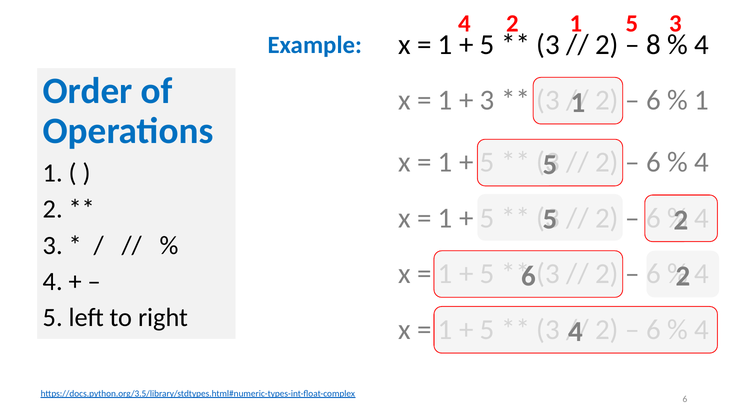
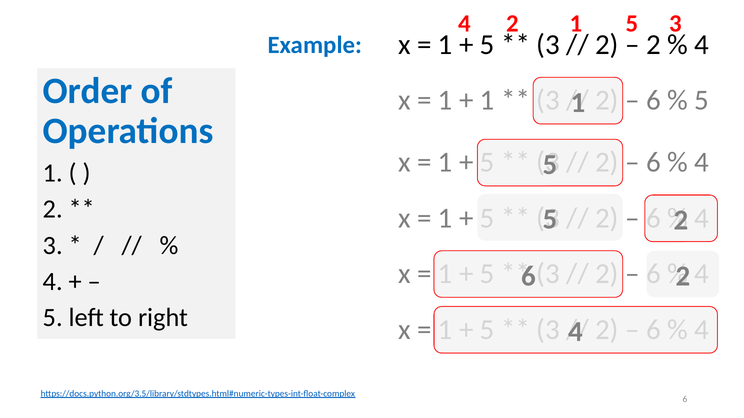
8 at (653, 45): 8 -> 2
3 at (487, 101): 3 -> 1
1 at (702, 101): 1 -> 5
